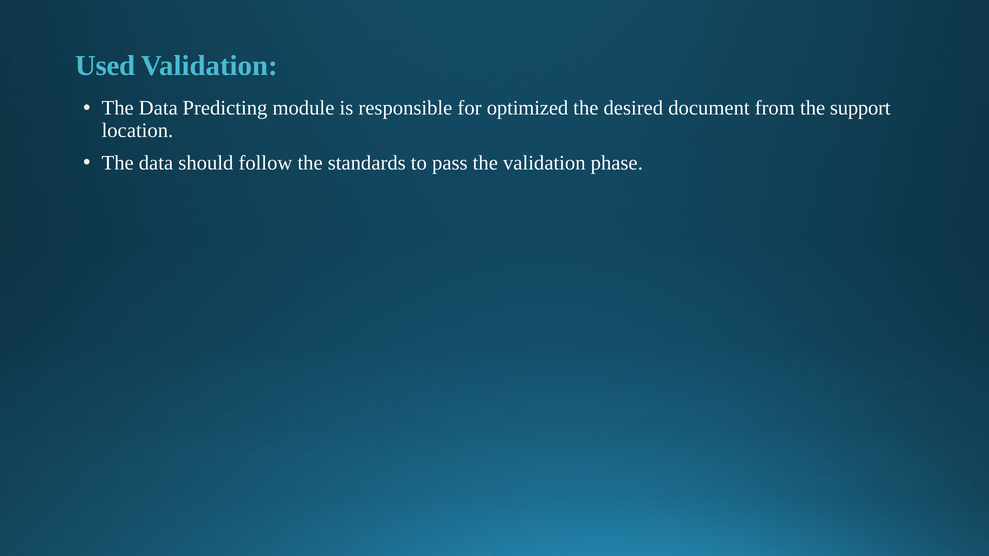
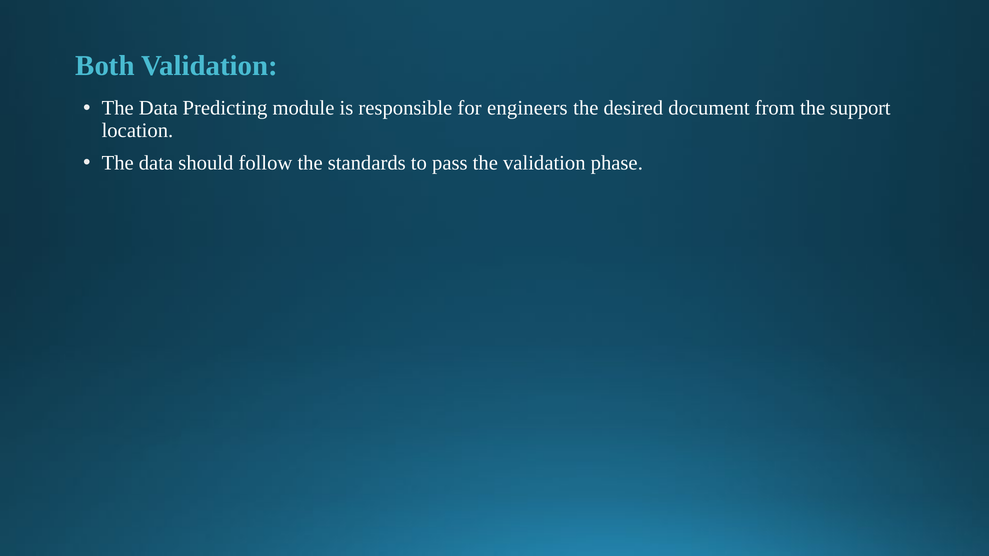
Used: Used -> Both
optimized: optimized -> engineers
